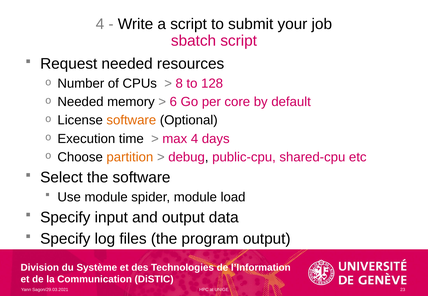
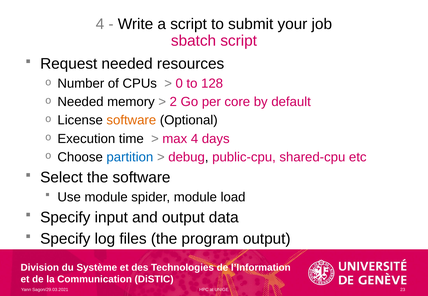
8: 8 -> 0
6: 6 -> 2
partition colour: orange -> blue
